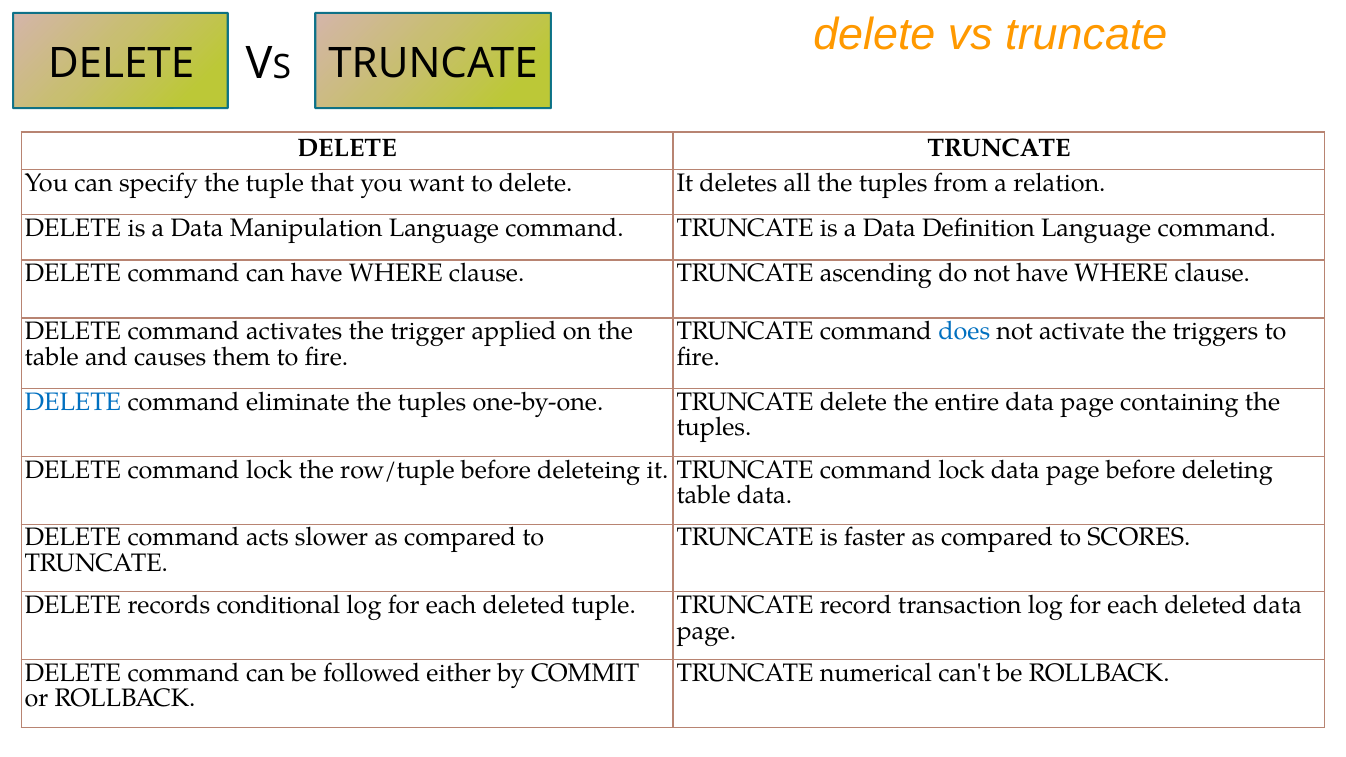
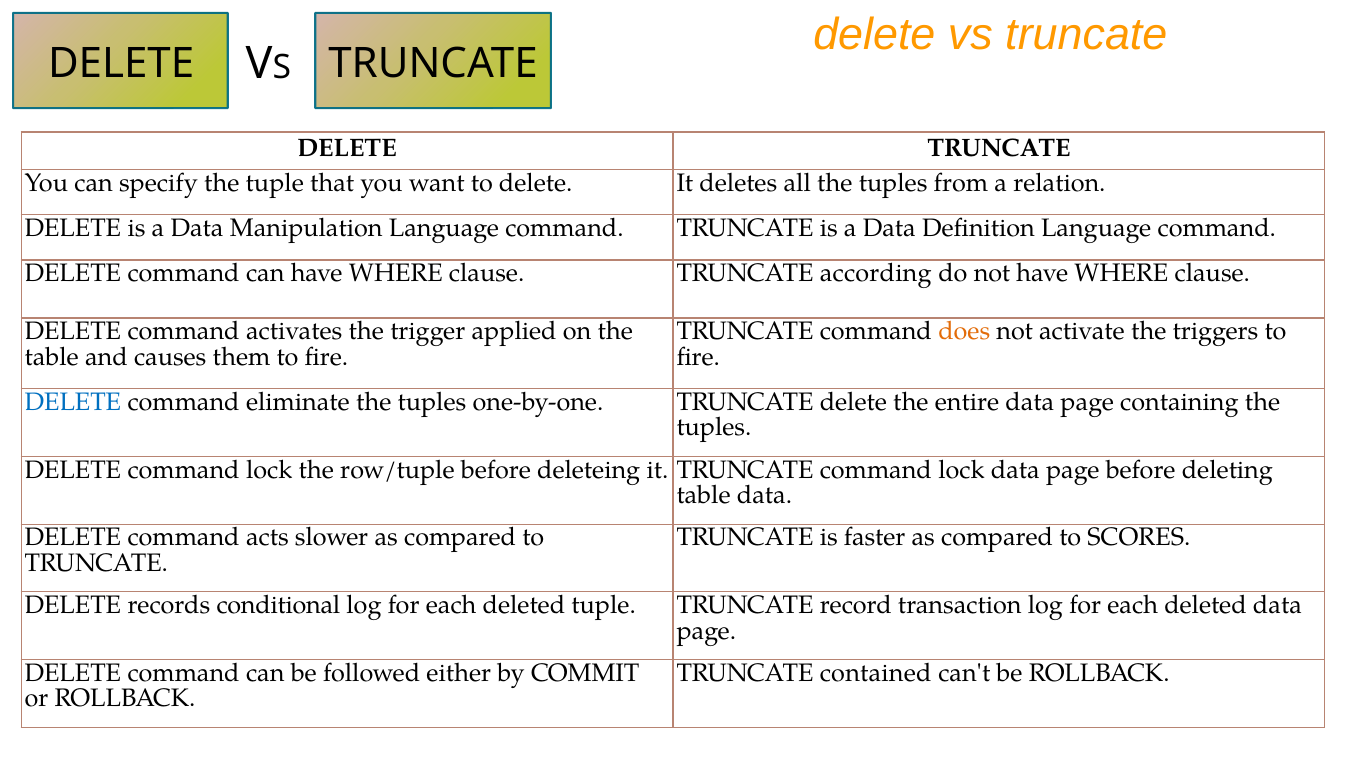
ascending: ascending -> according
does colour: blue -> orange
numerical: numerical -> contained
